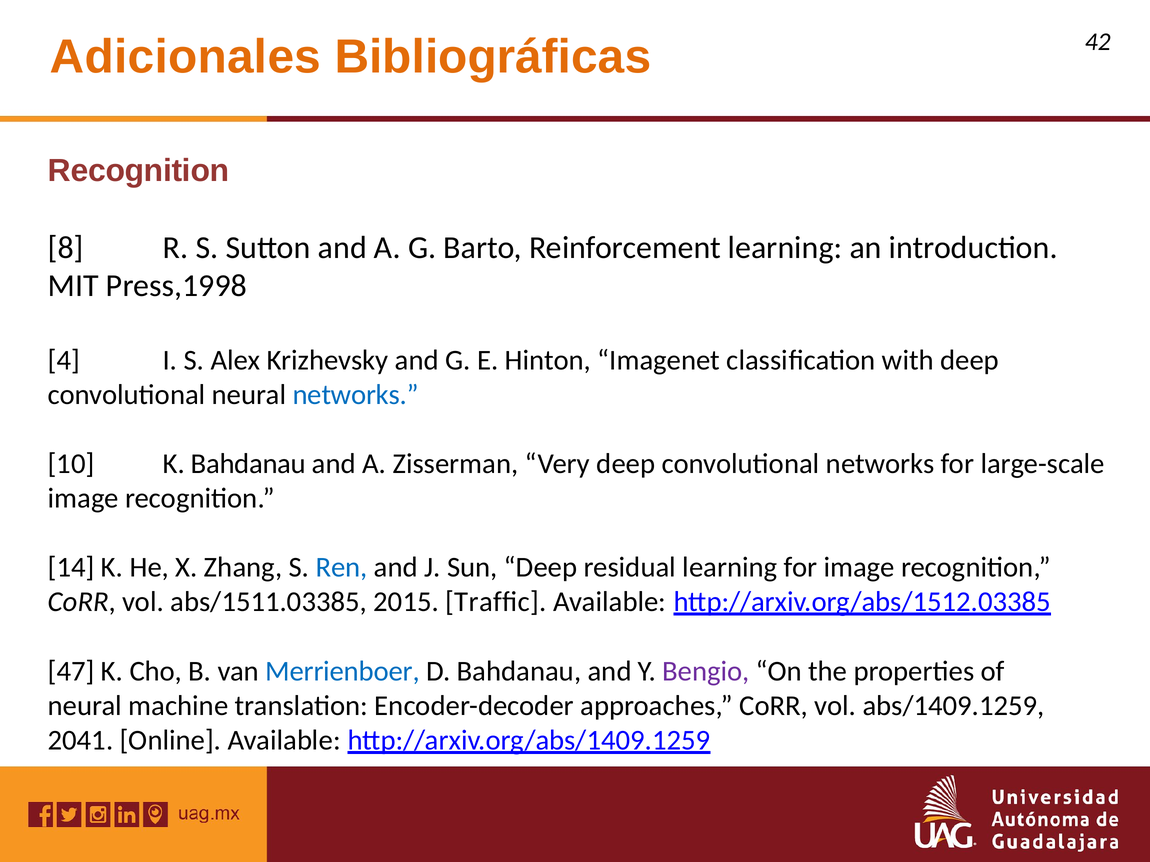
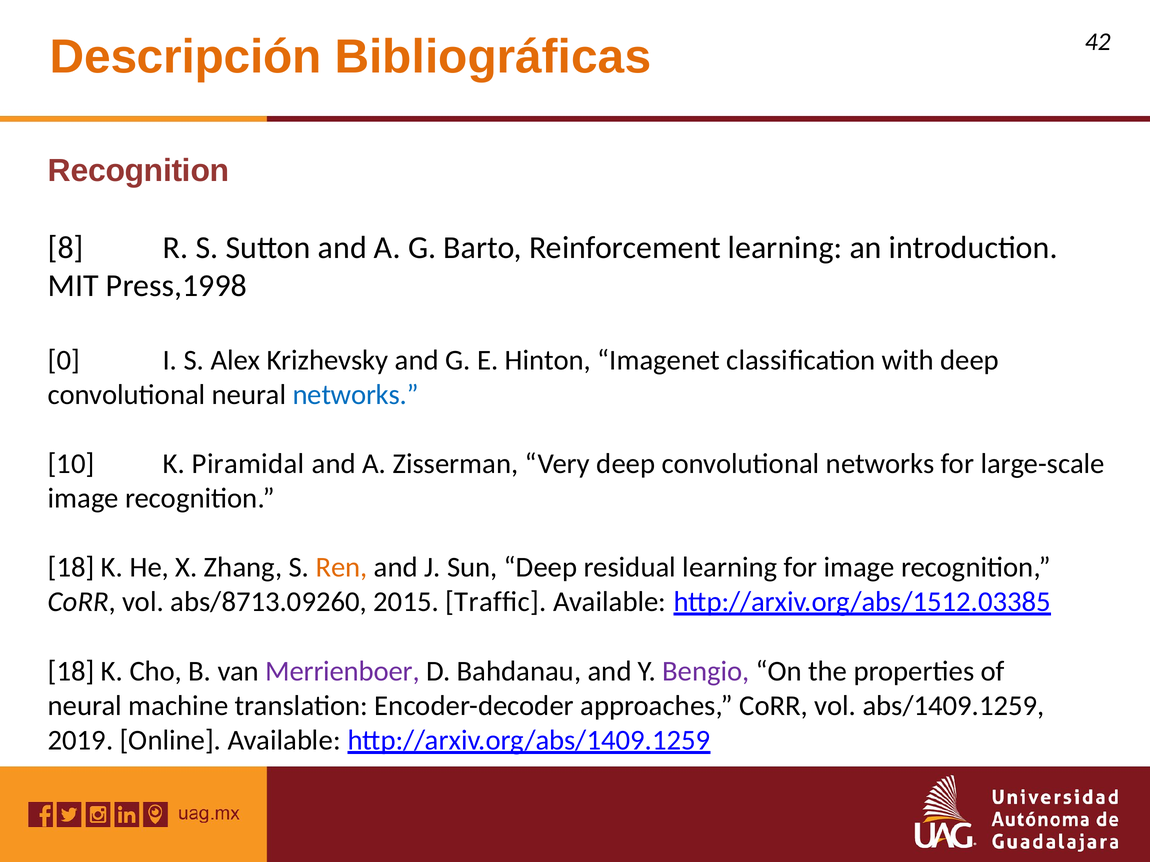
Adicionales: Adicionales -> Descripción
4: 4 -> 0
K Bahdanau: Bahdanau -> Piramidal
14 at (71, 568): 14 -> 18
Ren colour: blue -> orange
abs/1511.03385: abs/1511.03385 -> abs/8713.09260
47 at (71, 672): 47 -> 18
Merrienboer colour: blue -> purple
2041: 2041 -> 2019
